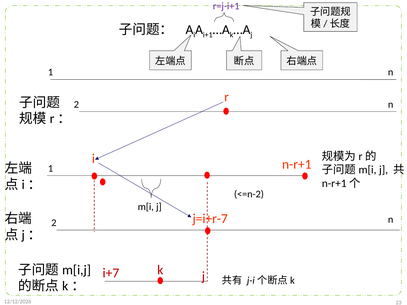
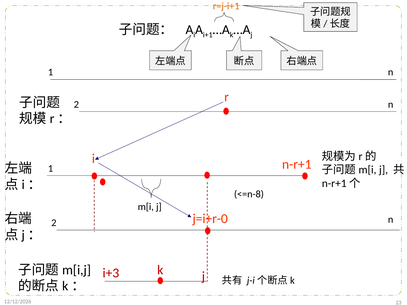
r=j-i+1 colour: purple -> orange
<=n-2: <=n-2 -> <=n-8
j=i+r-7: j=i+r-7 -> j=i+r-0
i+7: i+7 -> i+3
